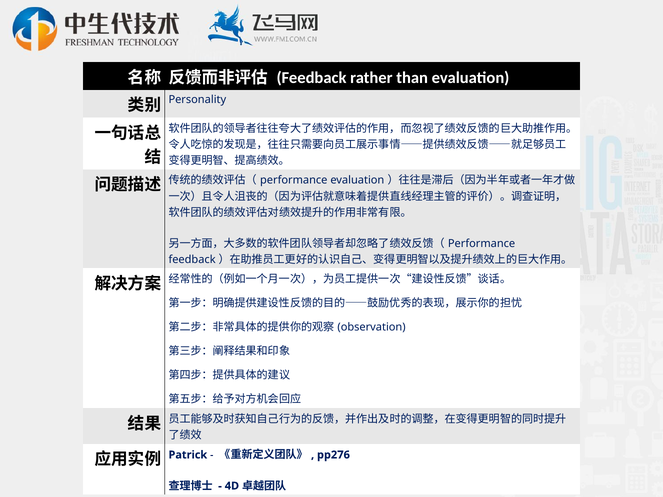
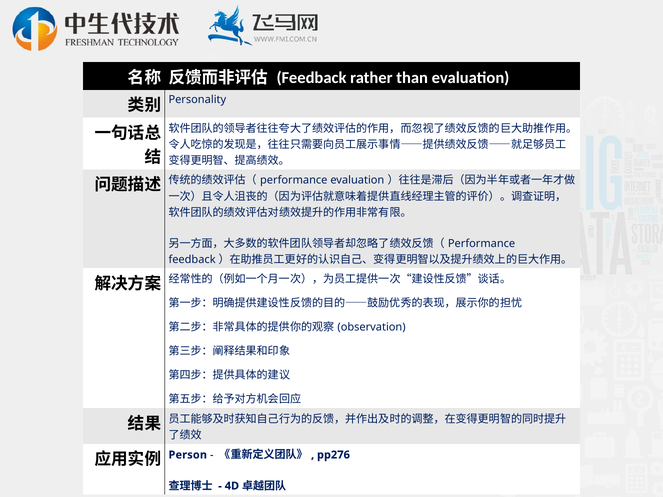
Patrick: Patrick -> Person
